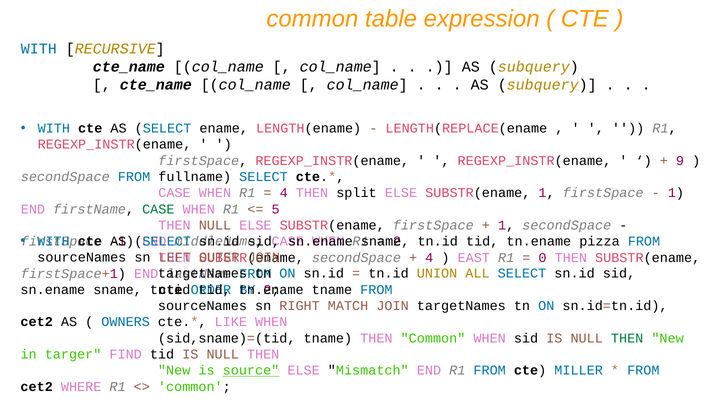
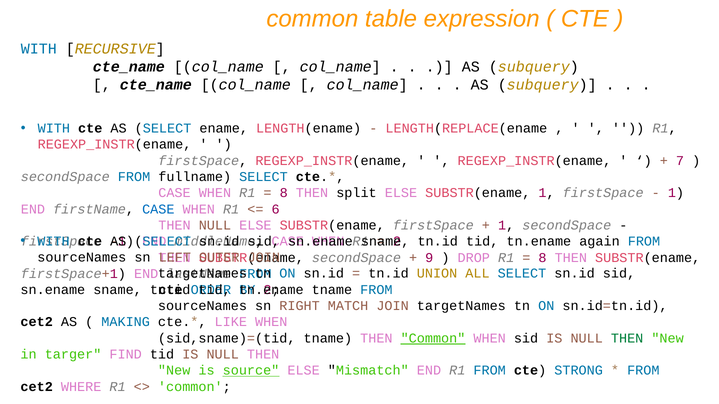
9: 9 -> 7
4 at (284, 193): 4 -> 8
CASE at (158, 209) colour: green -> blue
5: 5 -> 6
pizza: pizza -> again
4 at (429, 258): 4 -> 9
EAST: EAST -> DROP
0 at (543, 258): 0 -> 8
OWNERS: OWNERS -> MAKING
Common at (433, 338) underline: none -> present
MILLER: MILLER -> STRONG
